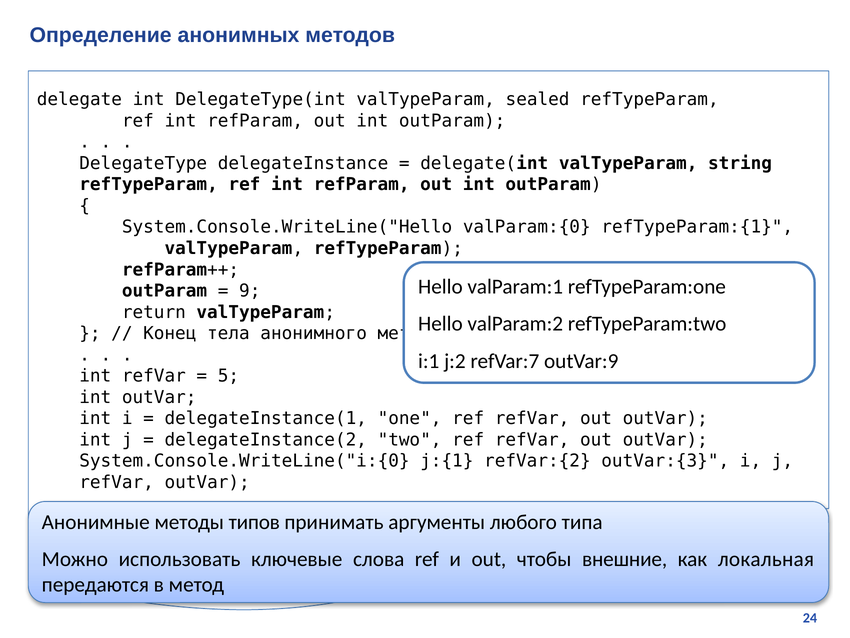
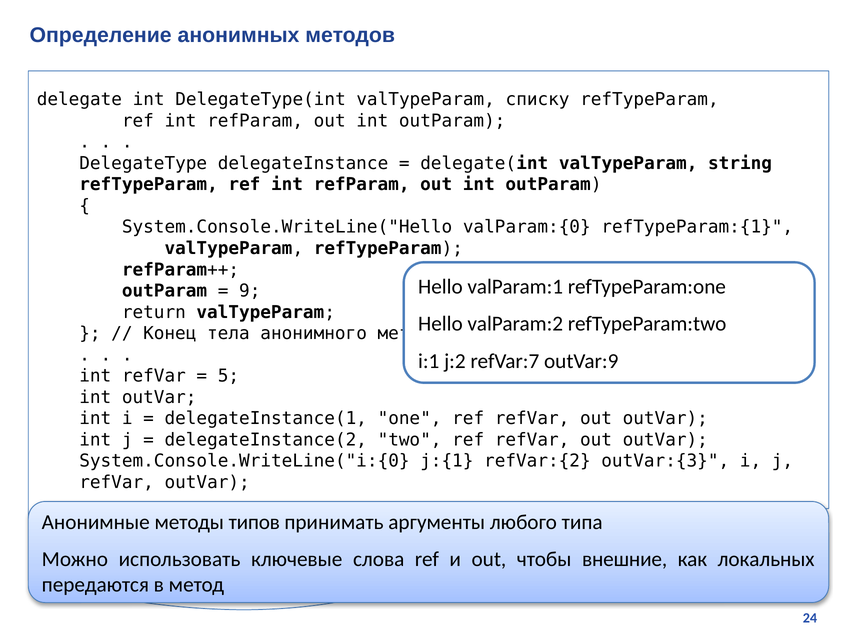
sealed: sealed -> списку
локальная: локальная -> локальных
